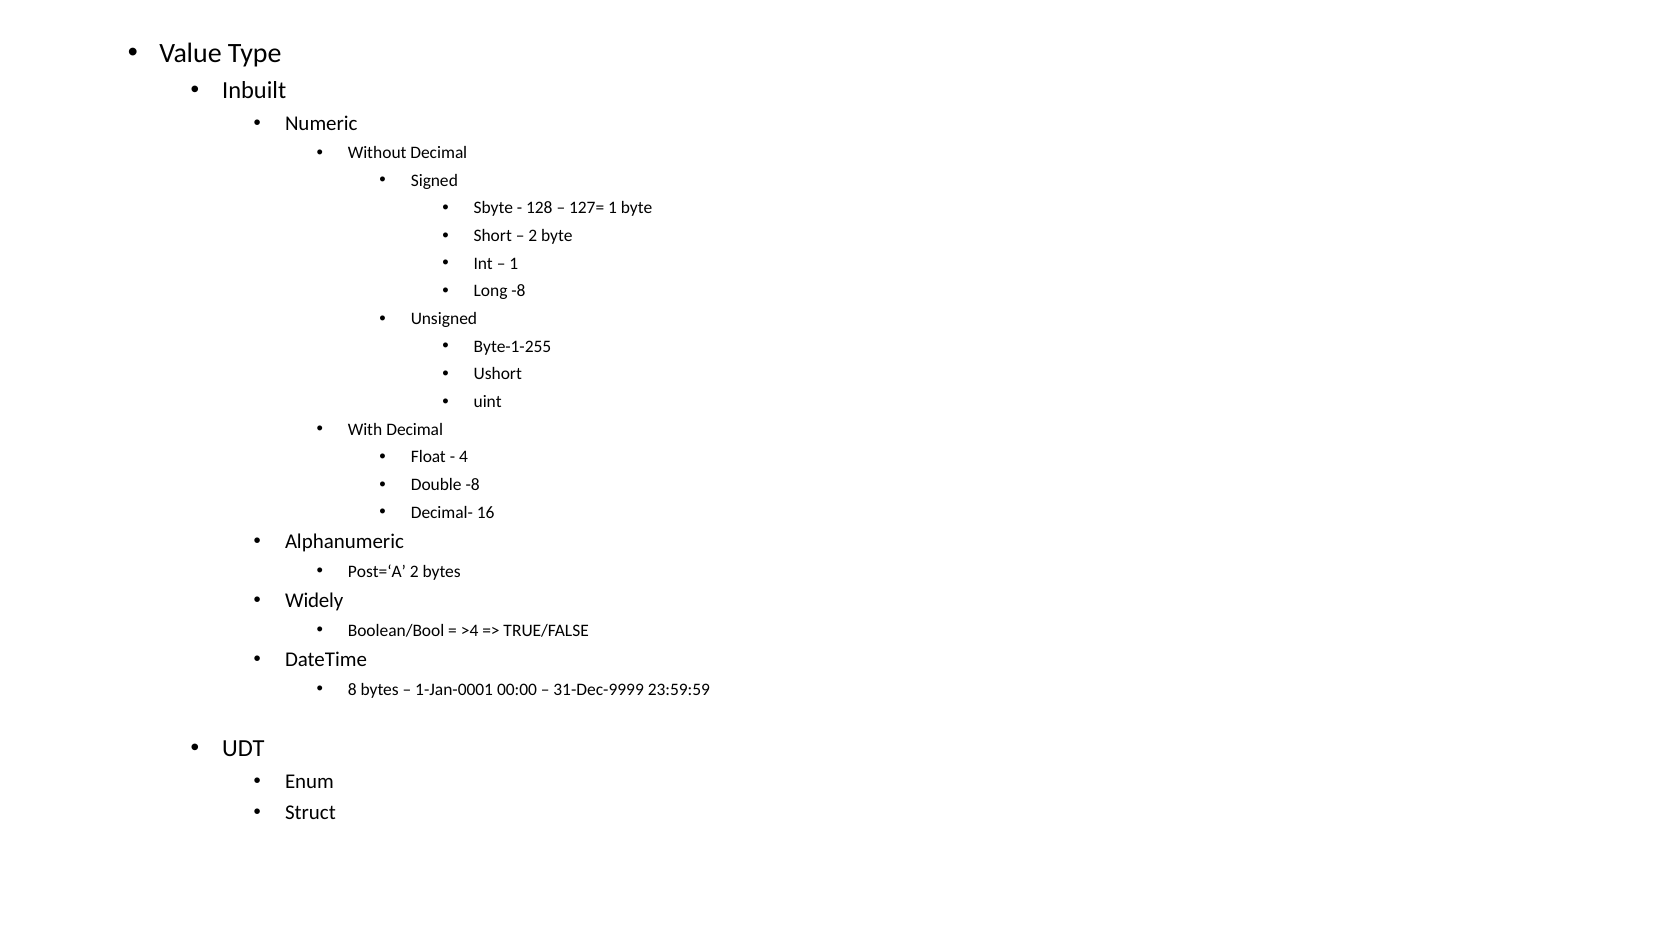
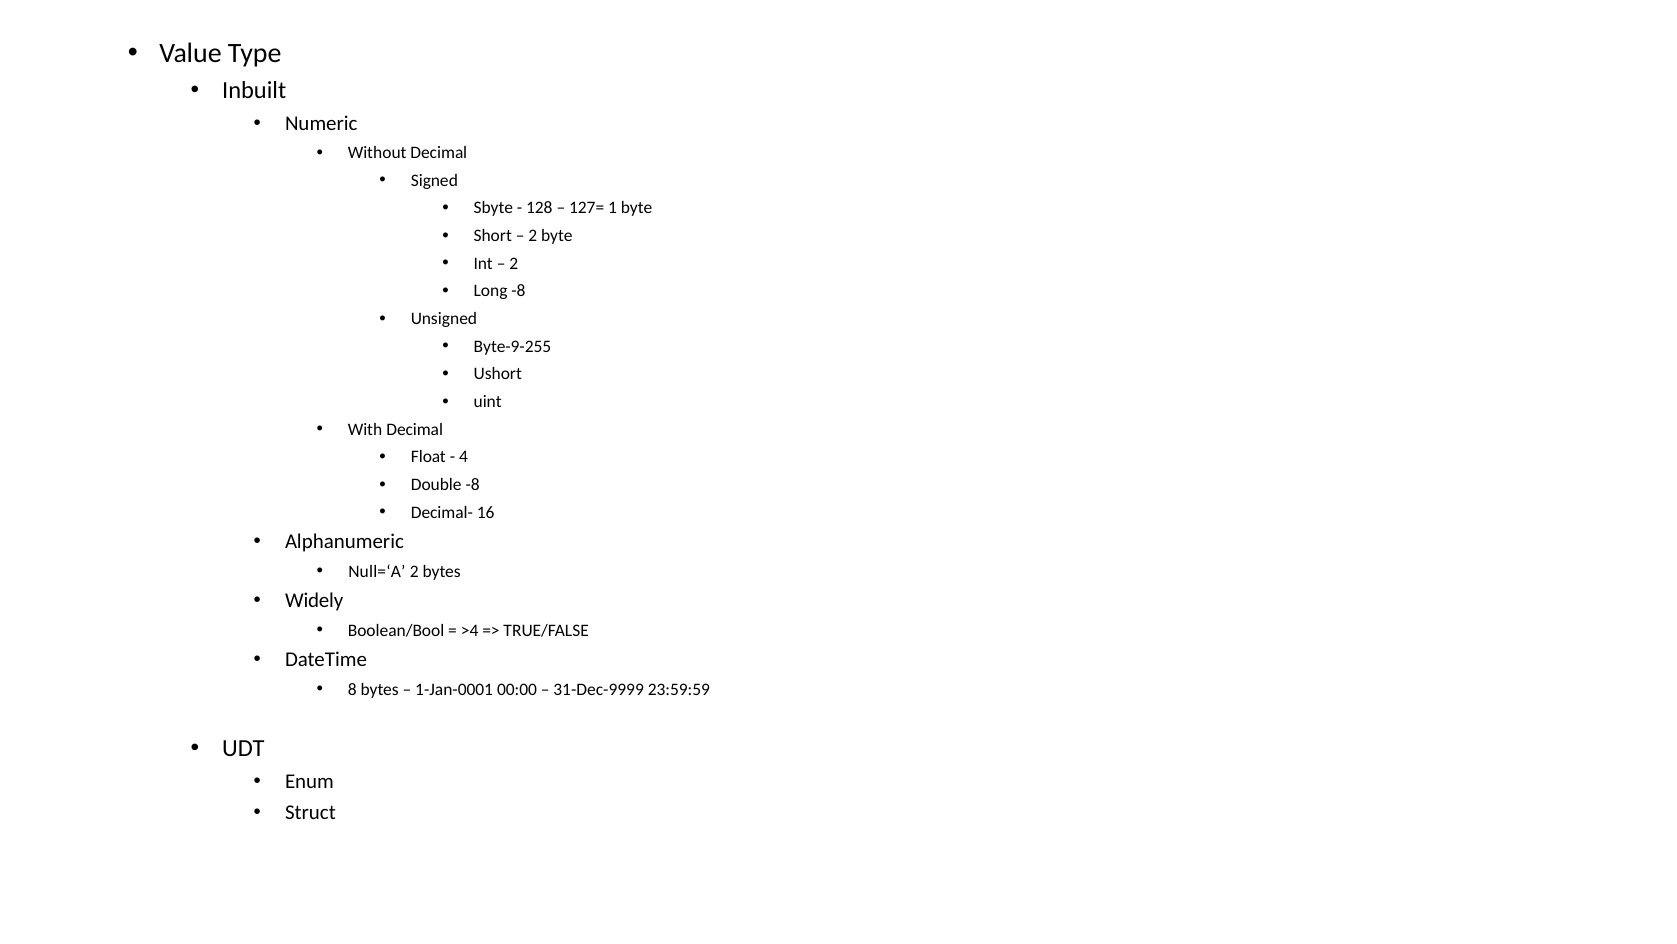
1 at (514, 263): 1 -> 2
Byte-1-255: Byte-1-255 -> Byte-9-255
Post=‘A: Post=‘A -> Null=‘A
